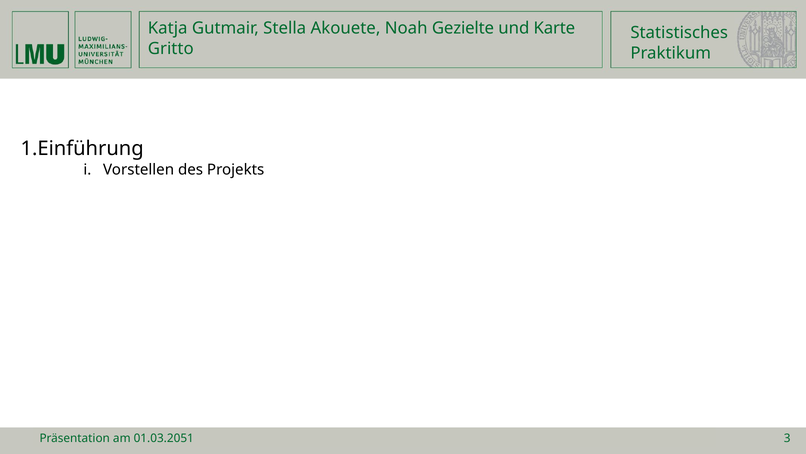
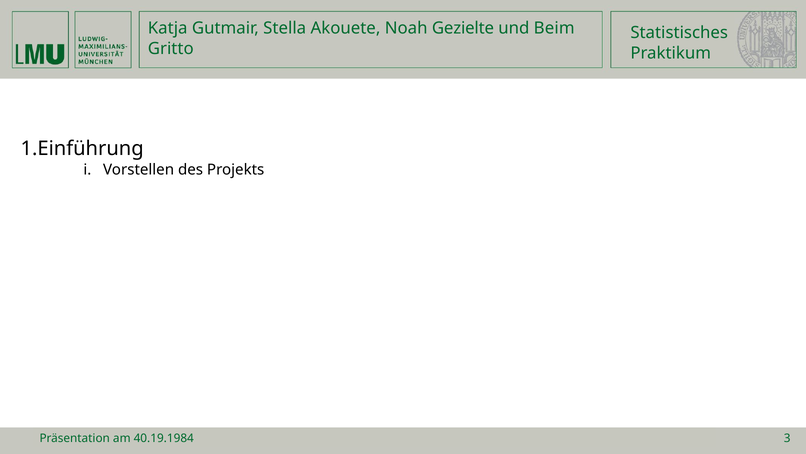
Karte: Karte -> Beim
01.03.2051: 01.03.2051 -> 40.19.1984
